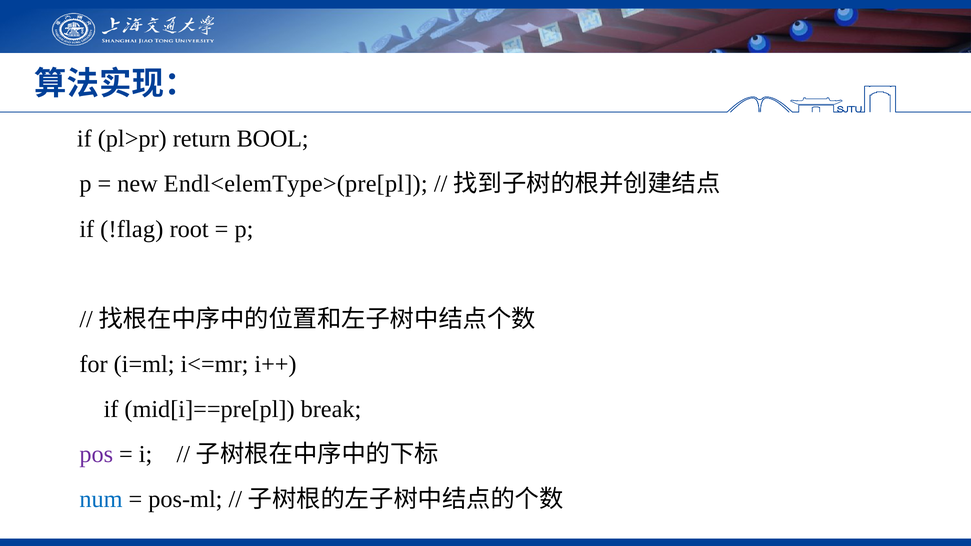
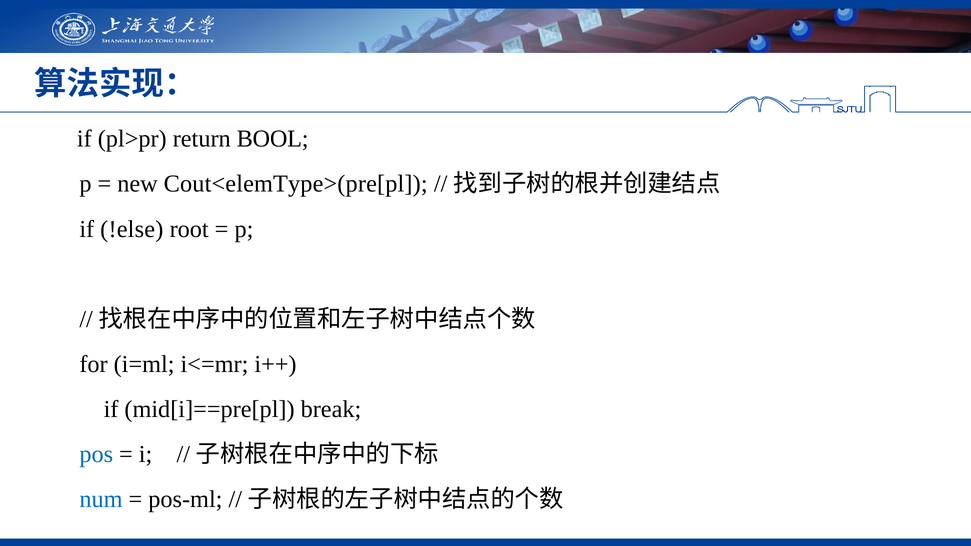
Endl<elemType>(pre[pl: Endl<elemType>(pre[pl -> Cout<elemType>(pre[pl
!flag: !flag -> !else
pos colour: purple -> blue
